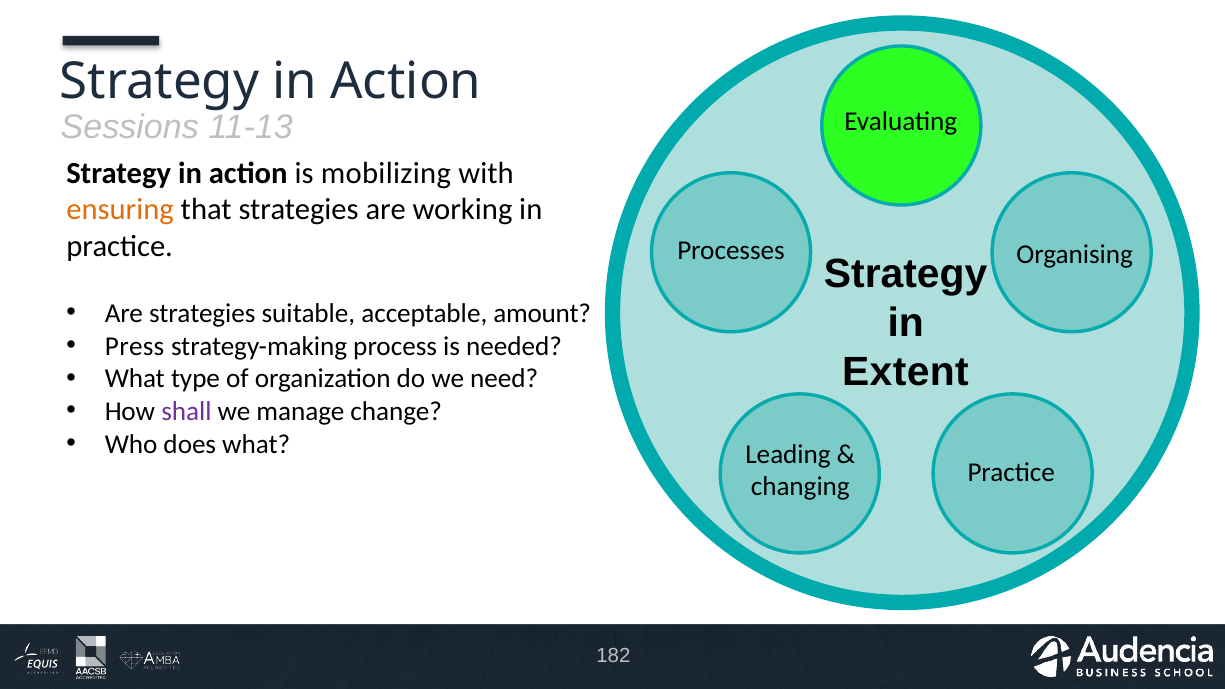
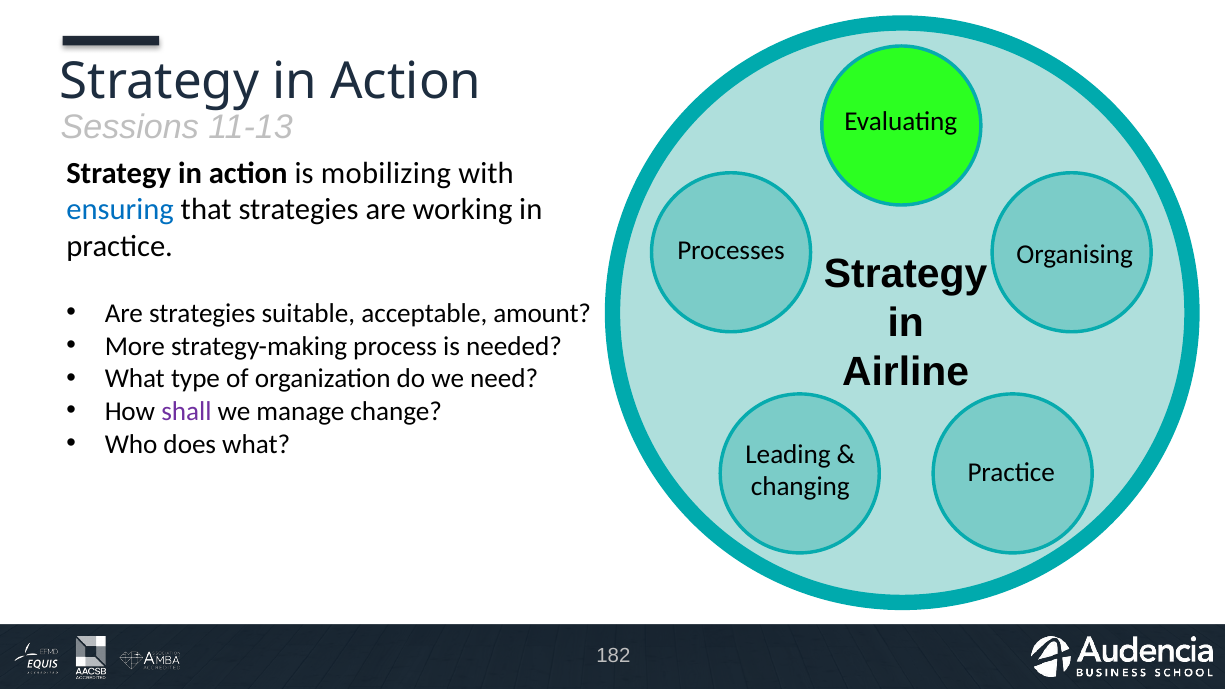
ensuring colour: orange -> blue
Press: Press -> More
Extent: Extent -> Airline
